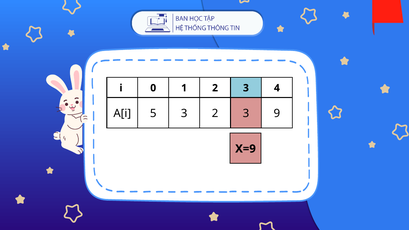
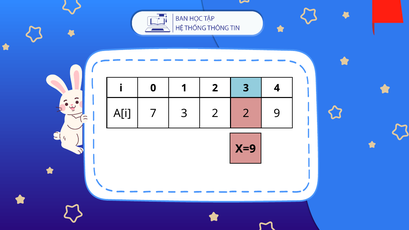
5: 5 -> 7
3 2 3: 3 -> 2
